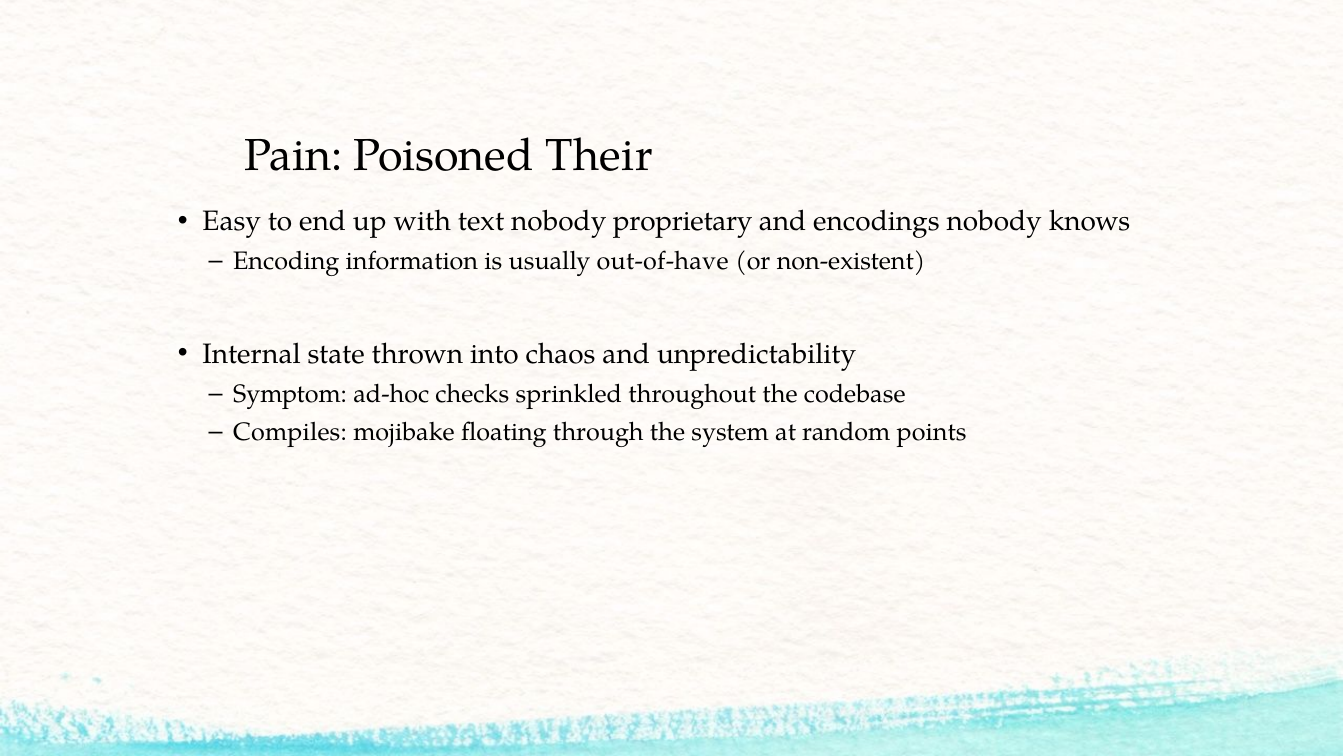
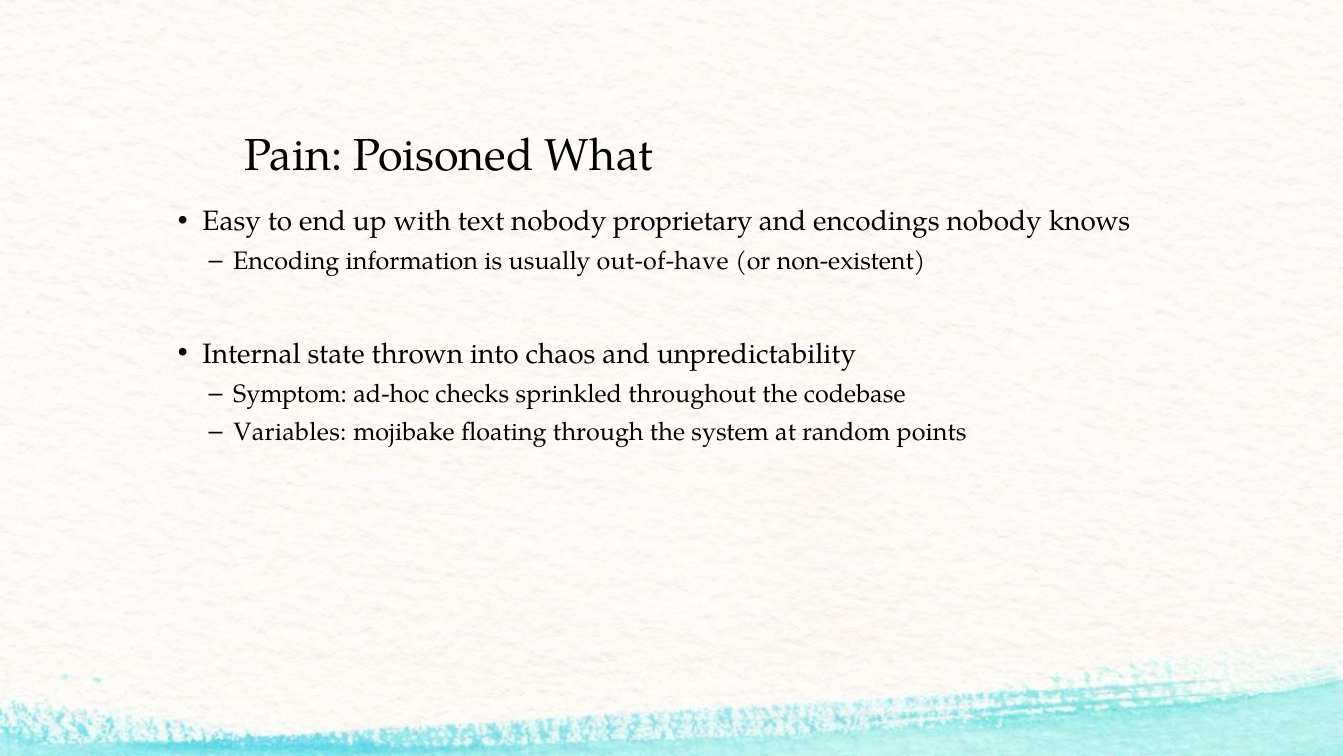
Their: Their -> What
Compiles: Compiles -> Variables
